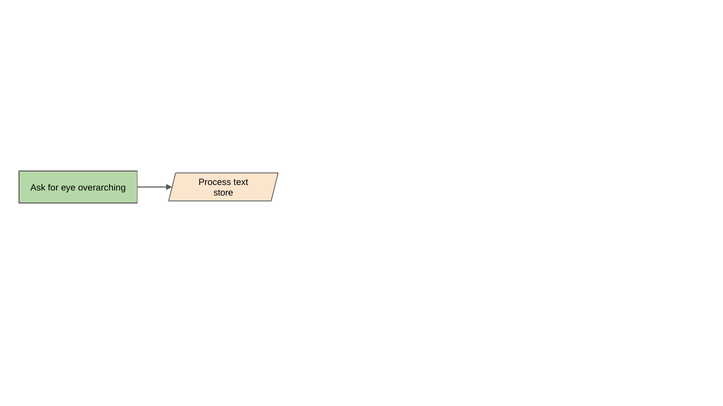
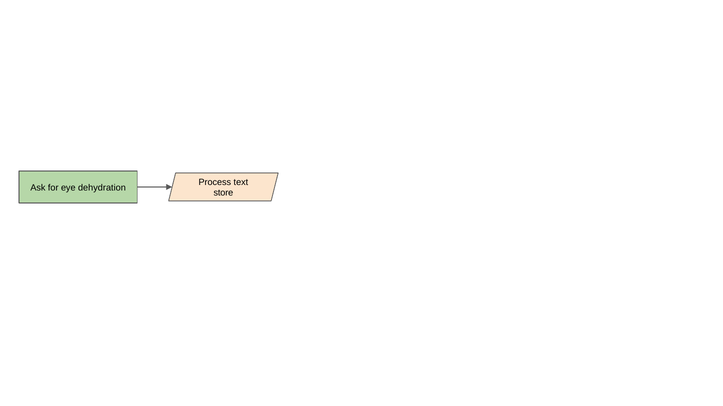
overarching: overarching -> dehydration
